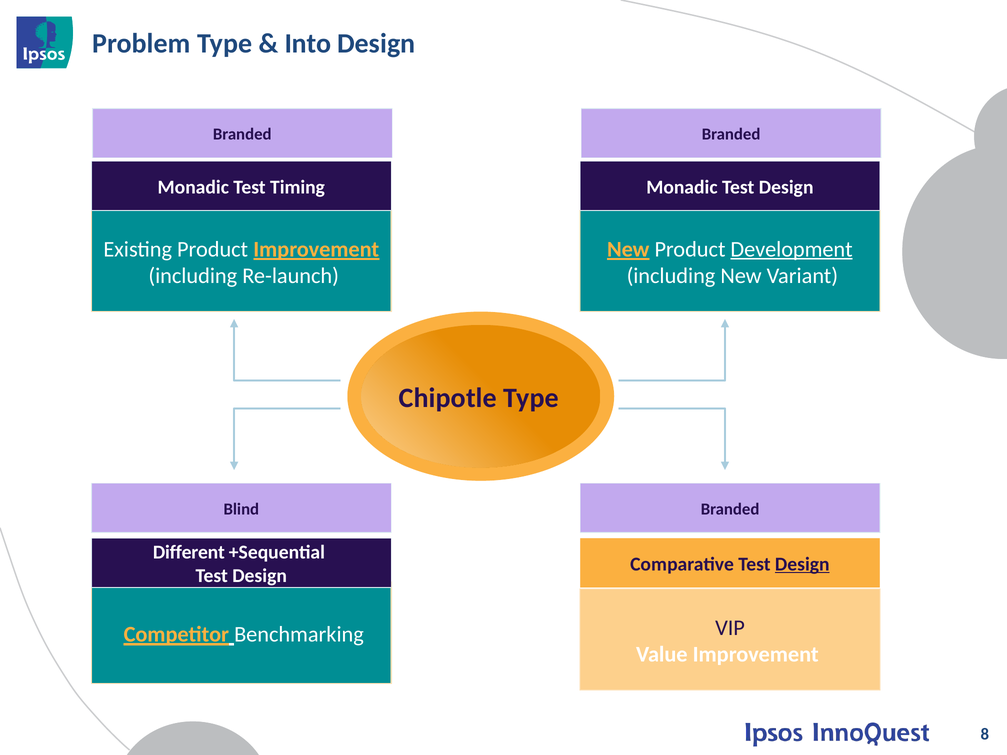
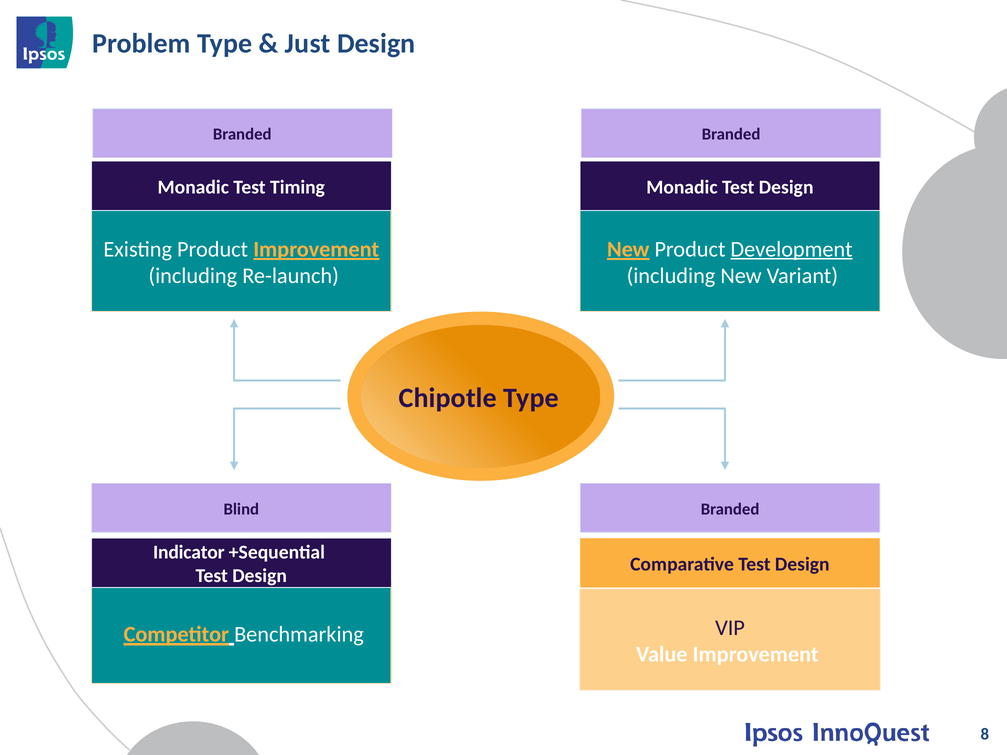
Into: Into -> Just
Different: Different -> Indicator
Design at (802, 564) underline: present -> none
